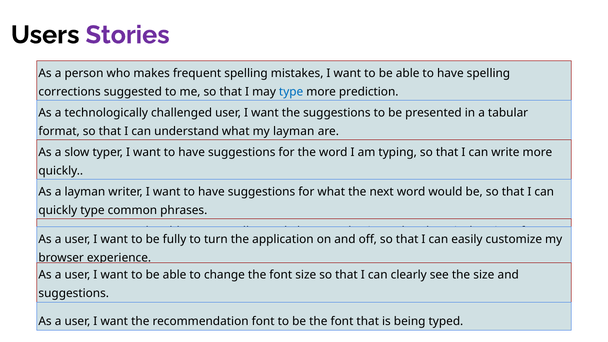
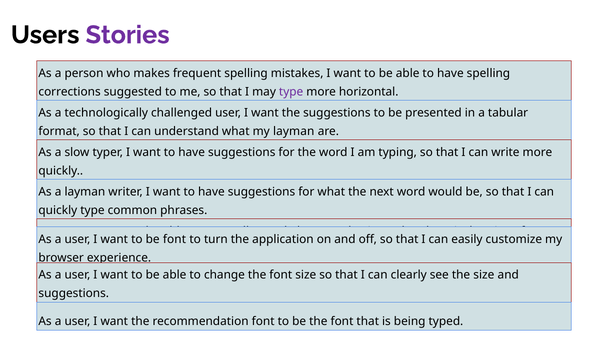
type at (291, 92) colour: blue -> purple
more prediction: prediction -> horizontal
be fully: fully -> font
